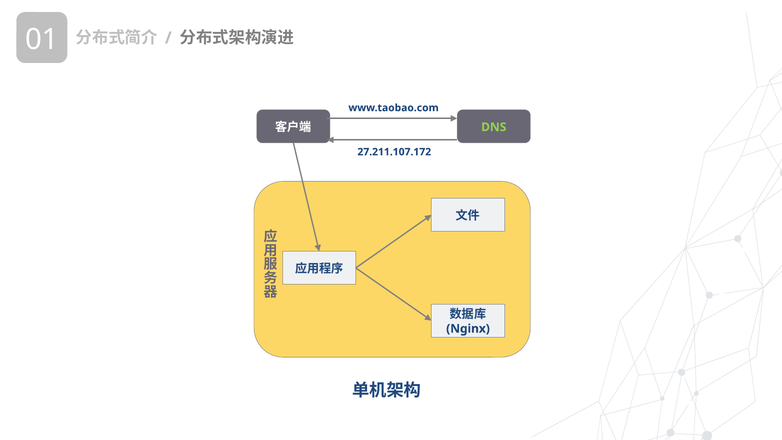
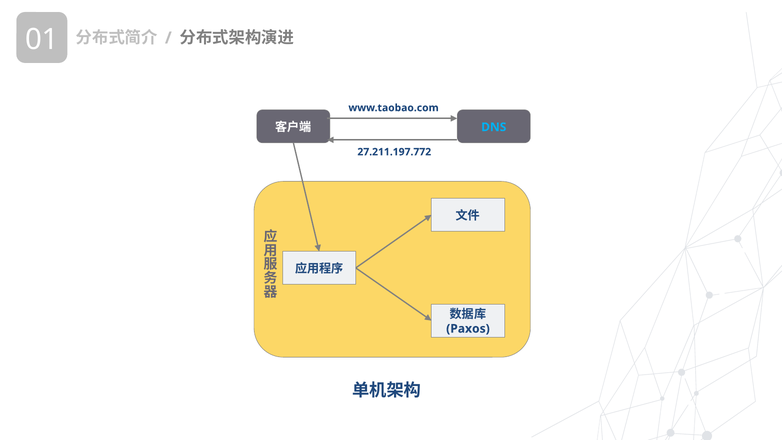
DNS colour: light green -> light blue
27.211.107.172: 27.211.107.172 -> 27.211.197.772
Nginx: Nginx -> Paxos
